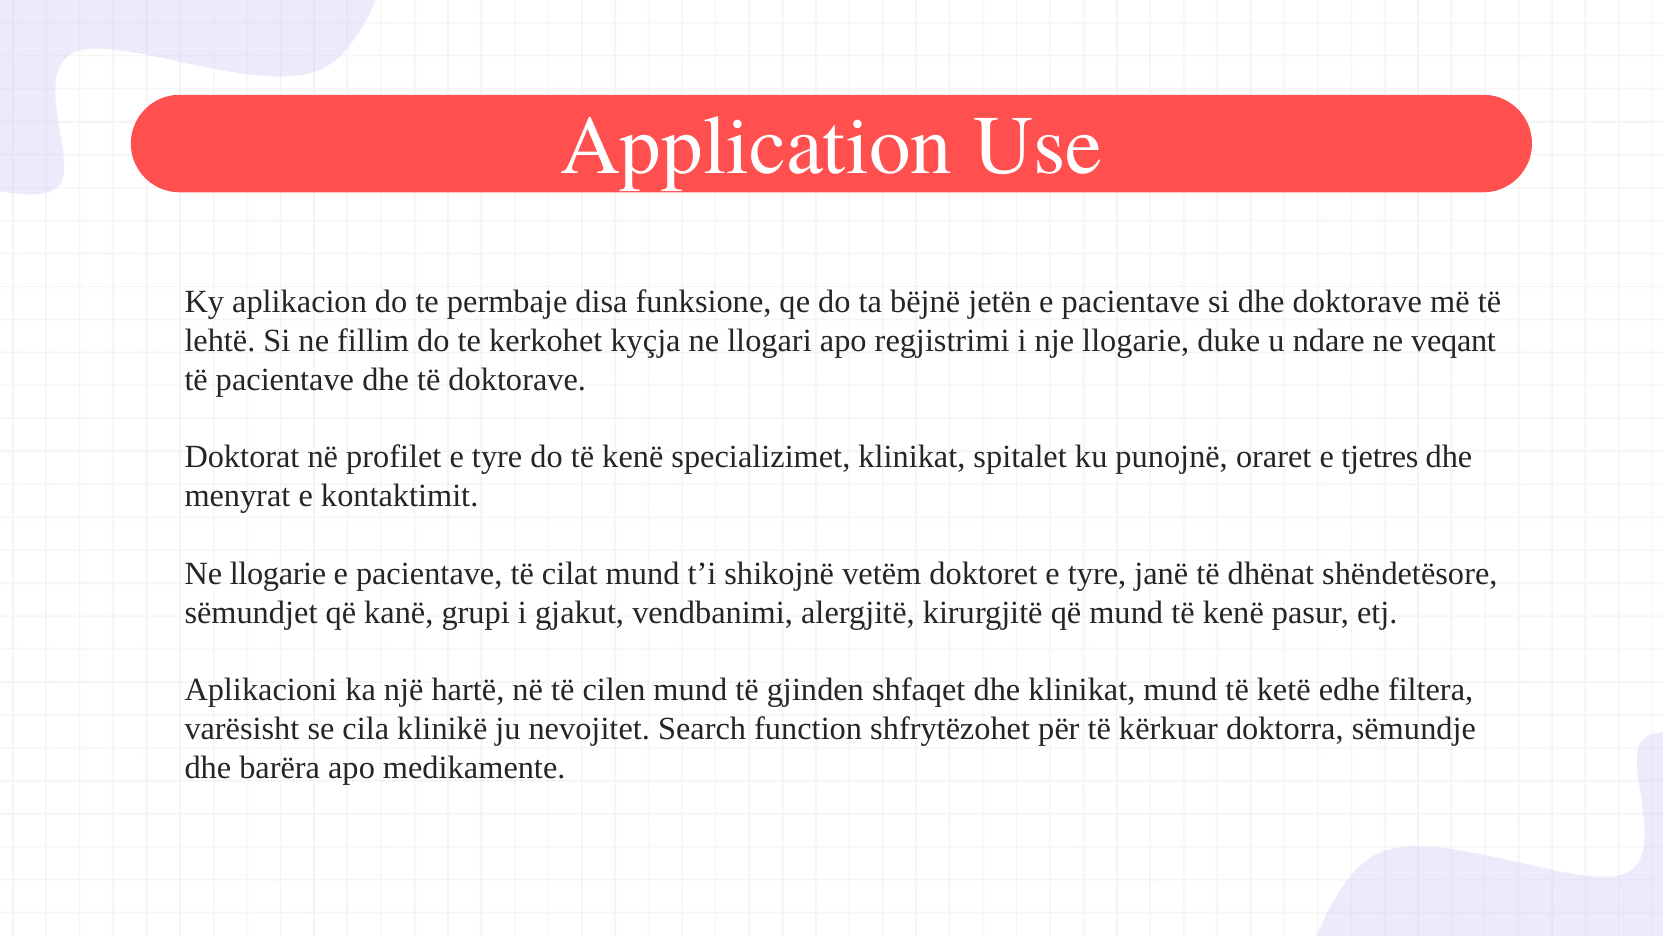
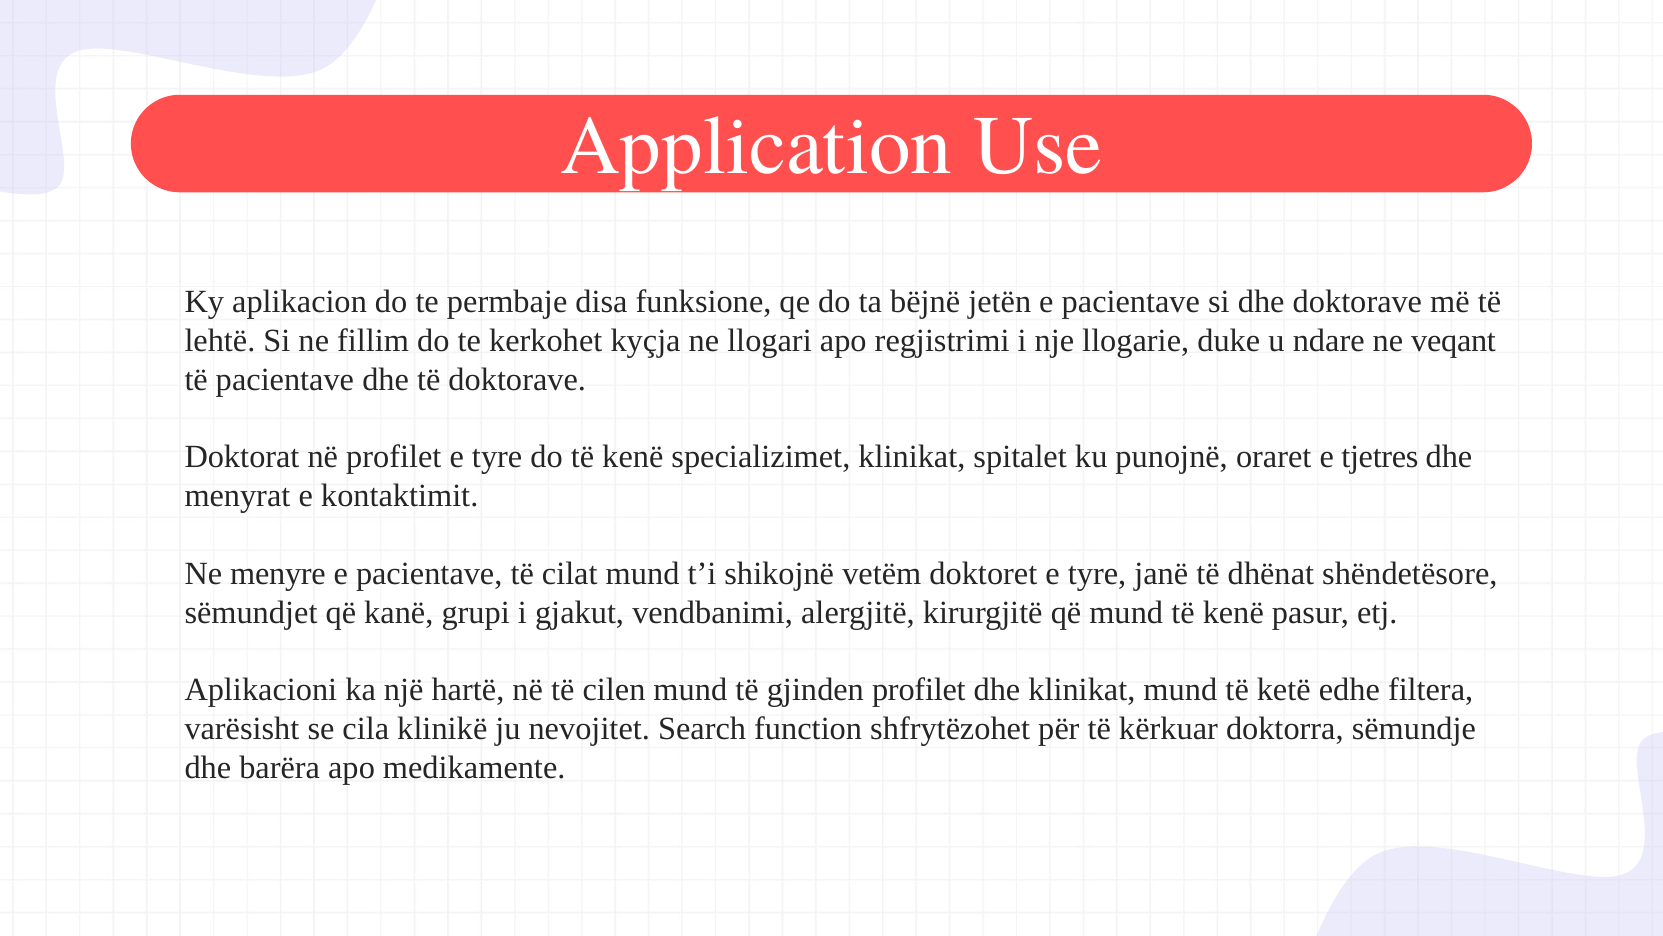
Ne llogarie: llogarie -> menyre
gjinden shfaqet: shfaqet -> profilet
